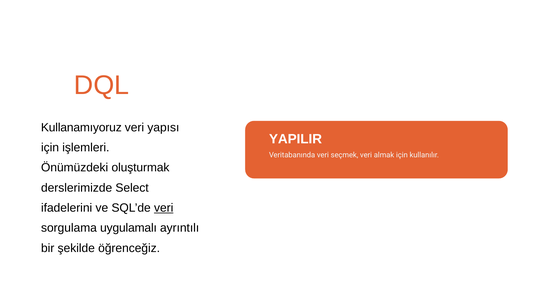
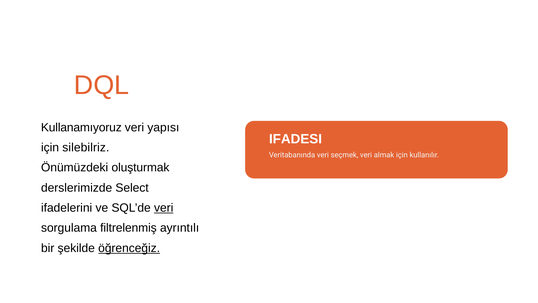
YAPILIR: YAPILIR -> IFADESI
işlemleri: işlemleri -> silebilriz
uygulamalı: uygulamalı -> filtrelenmiş
öğrenceğiz underline: none -> present
